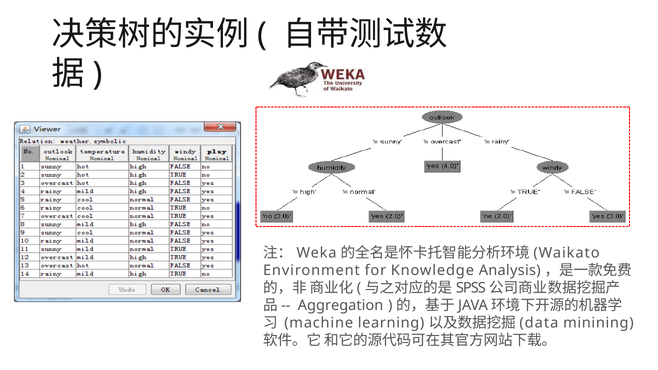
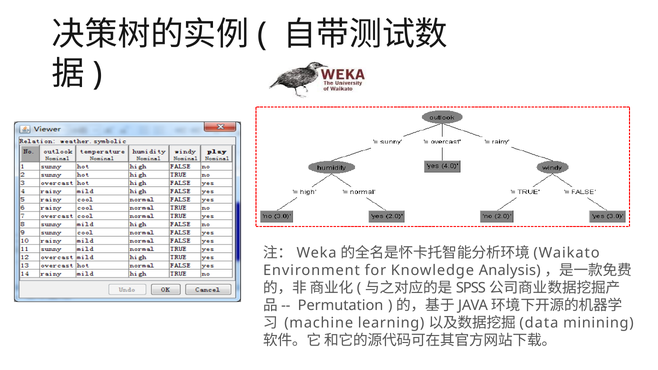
Aggregation: Aggregation -> Permutation
